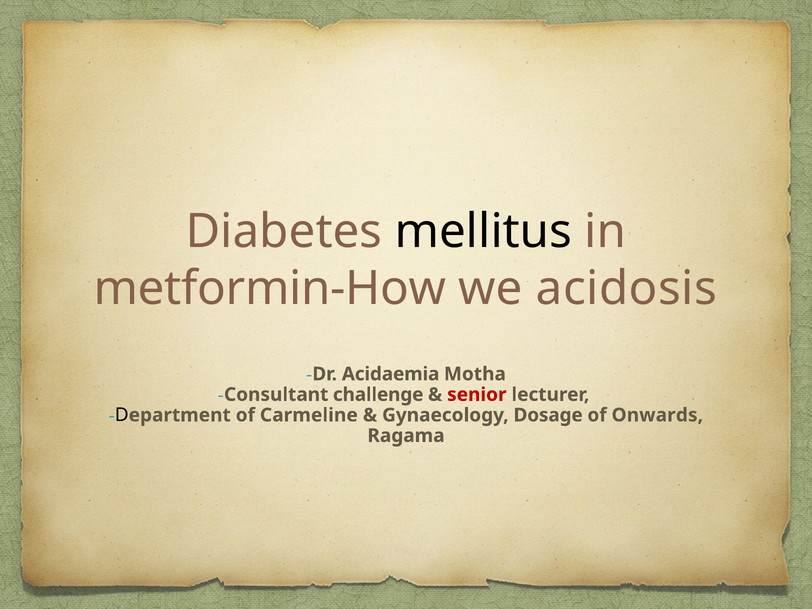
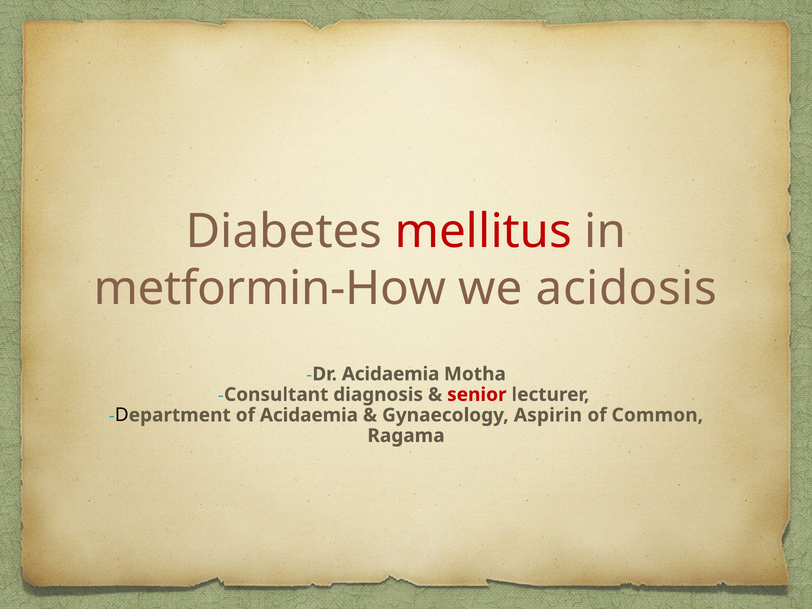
mellitus colour: black -> red
challenge: challenge -> diagnosis
of Carmeline: Carmeline -> Acidaemia
Dosage: Dosage -> Aspirin
Onwards: Onwards -> Common
